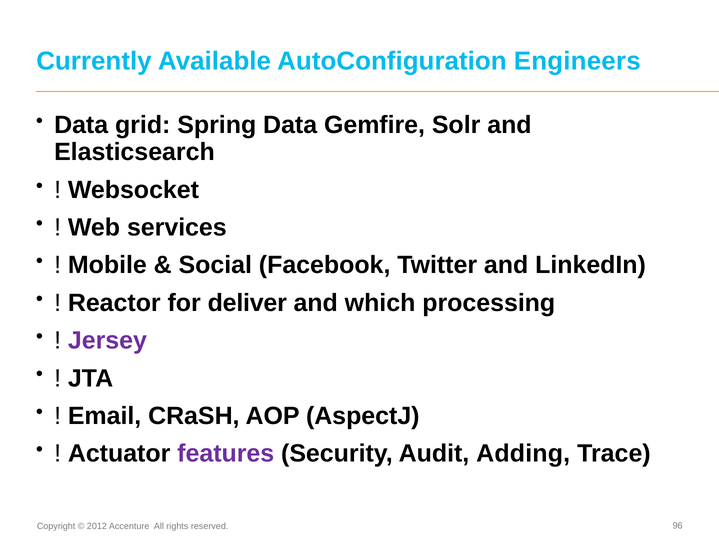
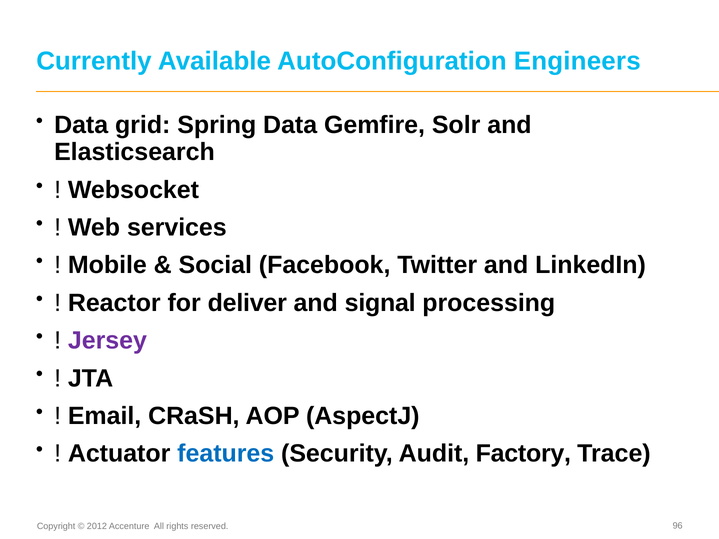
which: which -> signal
features colour: purple -> blue
Adding: Adding -> Factory
